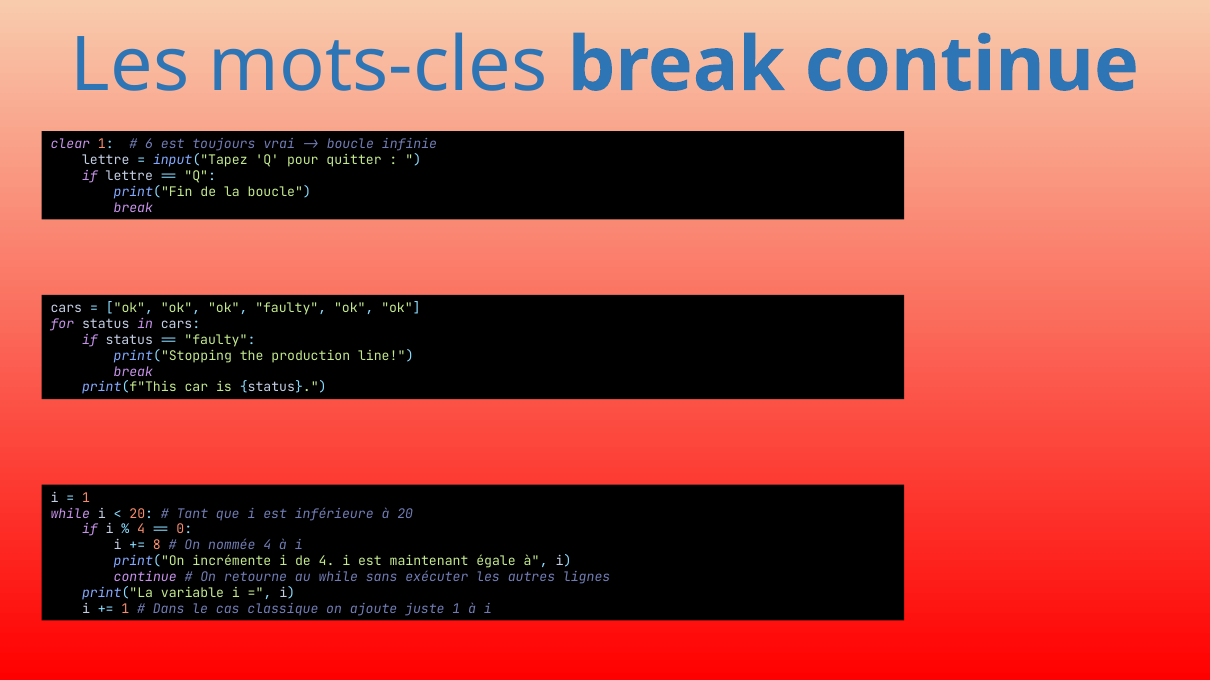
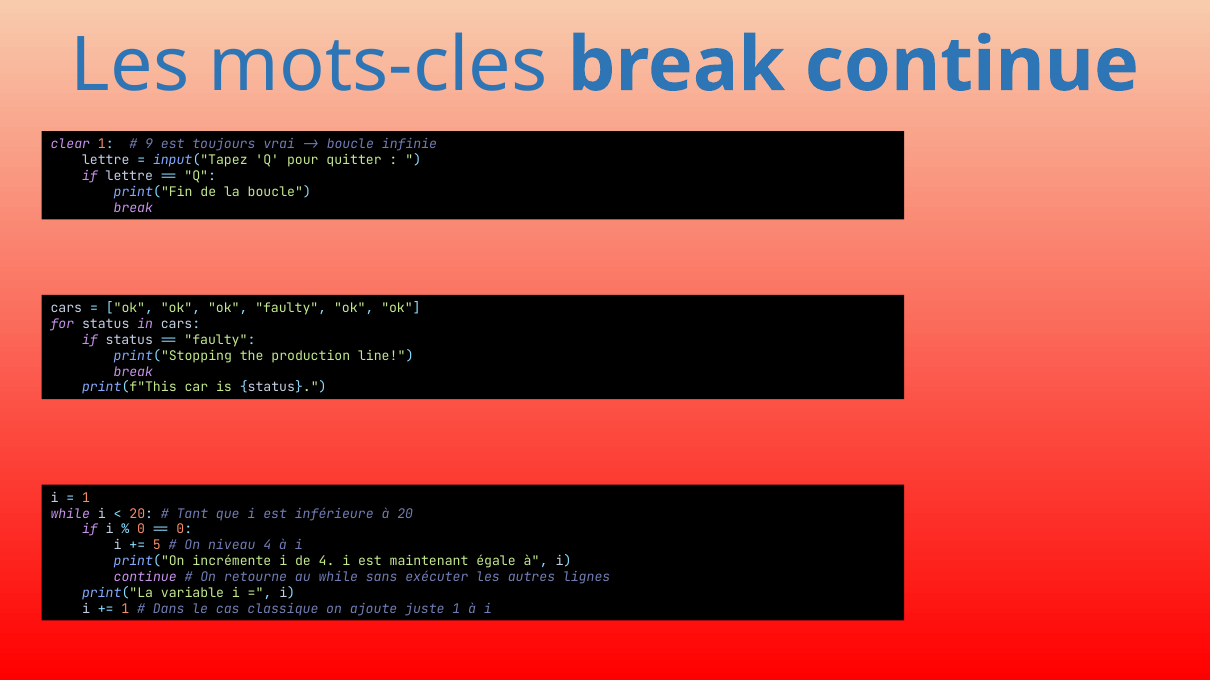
6: 6 -> 9
4 at (141, 530): 4 -> 0
8: 8 -> 5
nommée: nommée -> niveau
